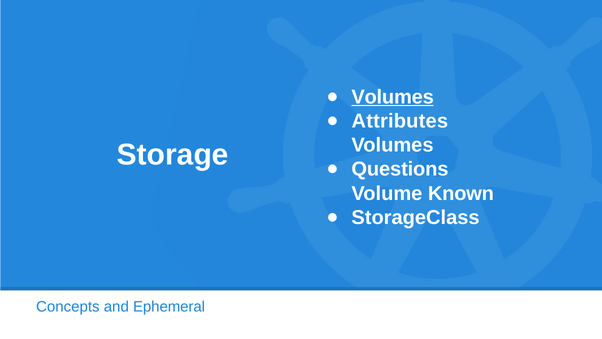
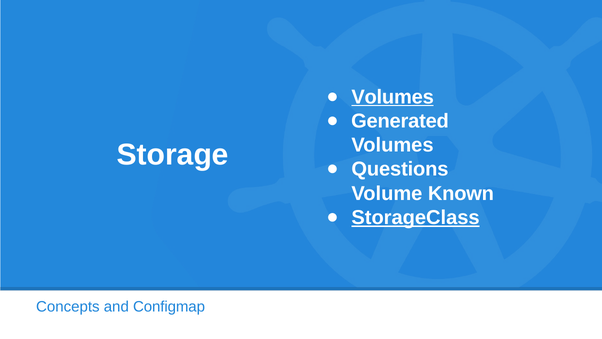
Attributes: Attributes -> Generated
StorageClass underline: none -> present
Ephemeral: Ephemeral -> Configmap
